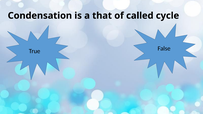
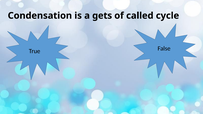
that: that -> gets
